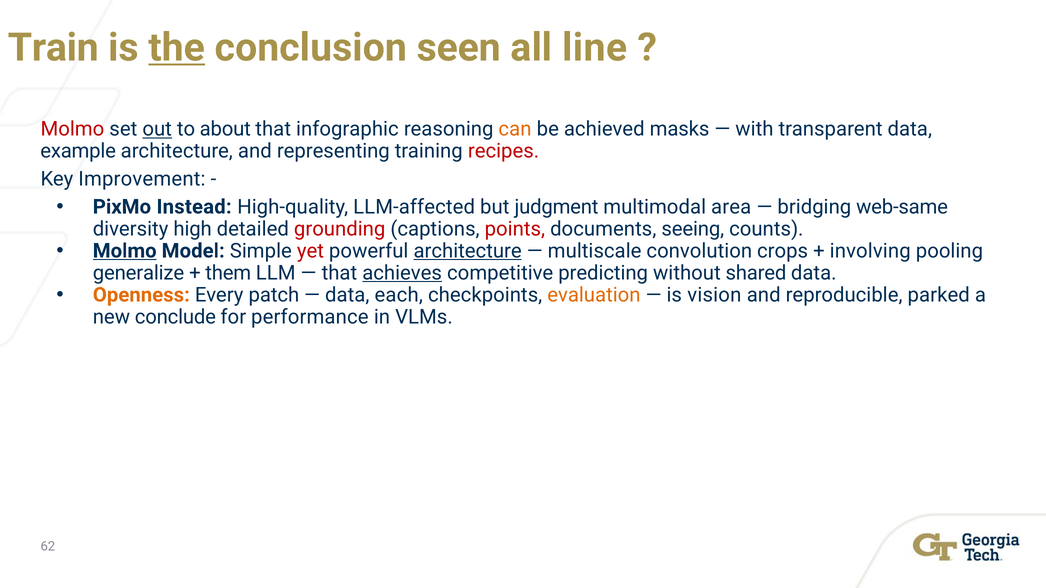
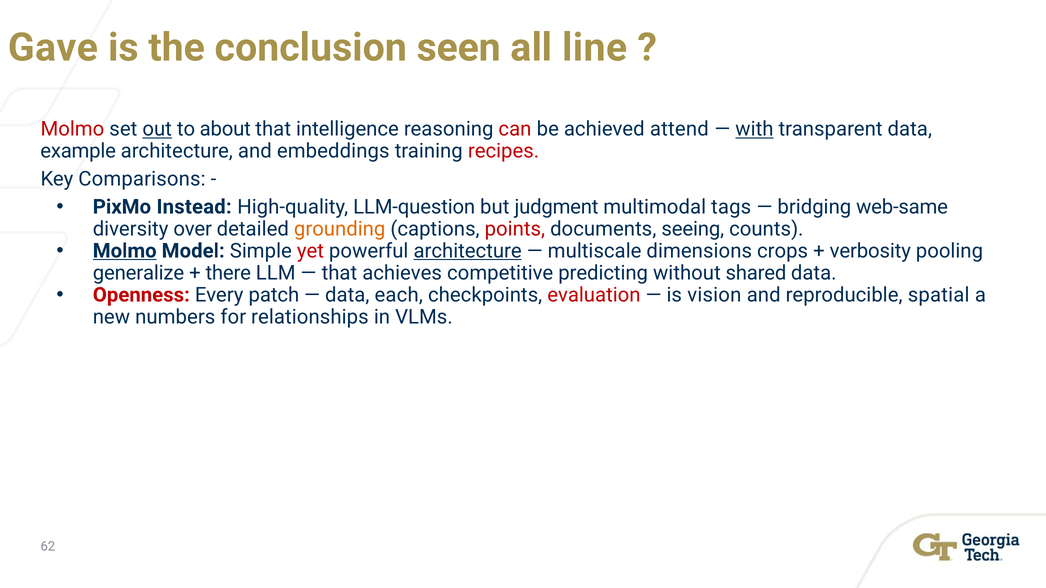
Train: Train -> Gave
the underline: present -> none
infographic: infographic -> intelligence
can colour: orange -> red
masks: masks -> attend
with underline: none -> present
representing: representing -> embeddings
Improvement: Improvement -> Comparisons
LLM-affected: LLM-affected -> LLM-question
area: area -> tags
high: high -> over
grounding colour: red -> orange
convolution: convolution -> dimensions
involving: involving -> verbosity
them: them -> there
achieves underline: present -> none
Openness colour: orange -> red
evaluation colour: orange -> red
parked: parked -> spatial
conclude: conclude -> numbers
performance: performance -> relationships
